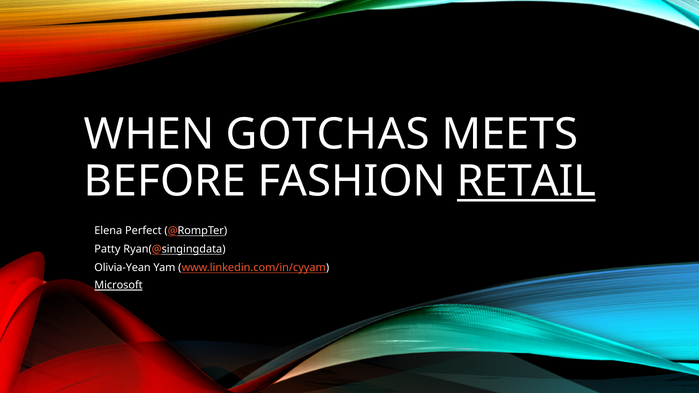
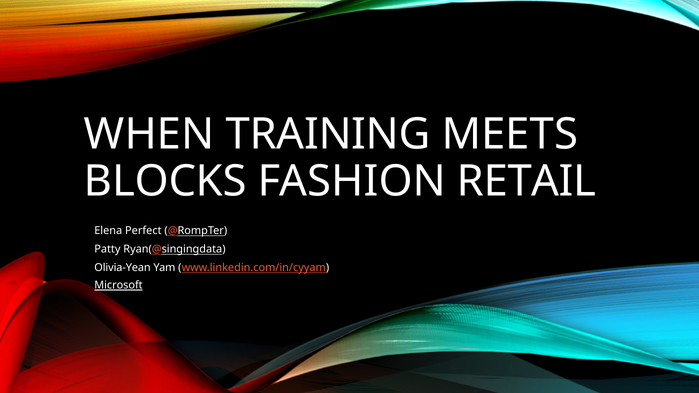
GOTCHAS: GOTCHAS -> TRAINING
BEFORE: BEFORE -> BLOCKS
RETAIL underline: present -> none
